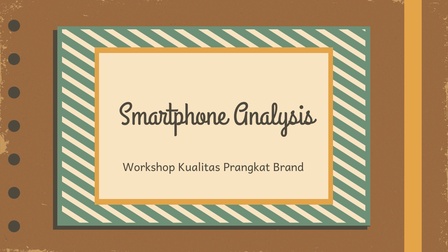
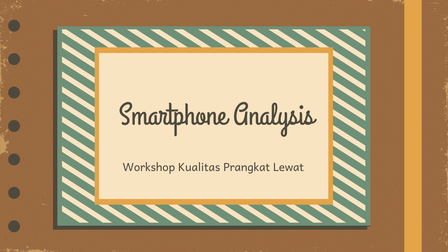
Brand: Brand -> Lewat
